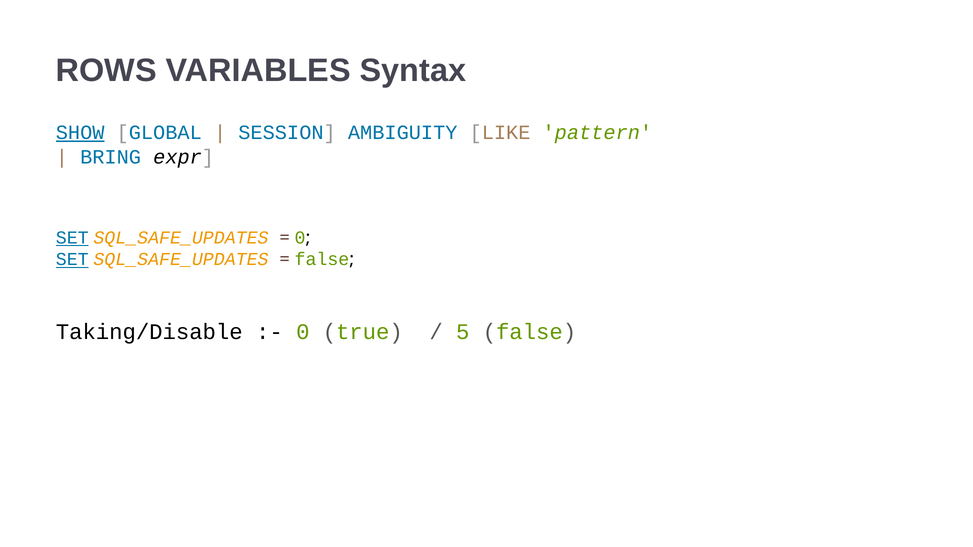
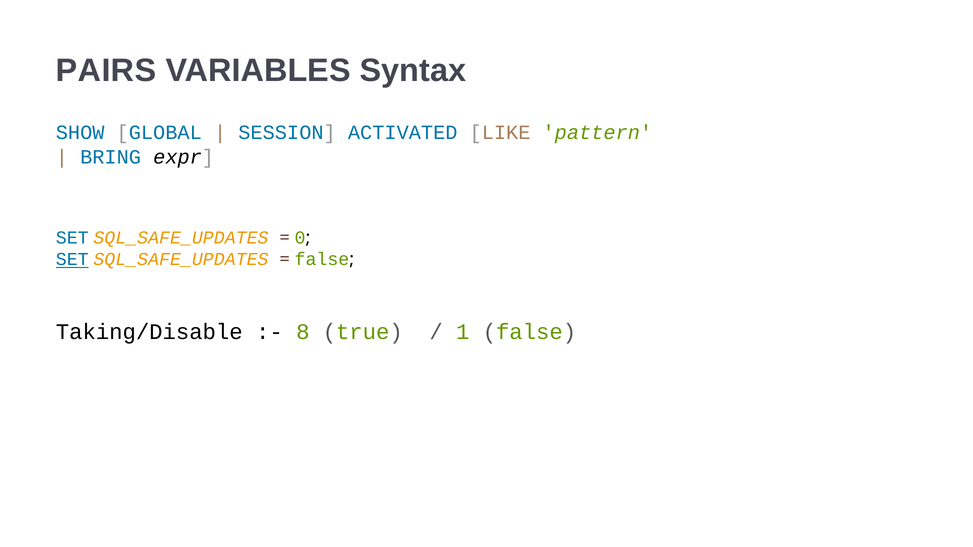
ROWS: ROWS -> PAIRS
SHOW underline: present -> none
AMBIGUITY: AMBIGUITY -> ACTIVATED
SET at (72, 238) underline: present -> none
0 at (303, 332): 0 -> 8
5: 5 -> 1
